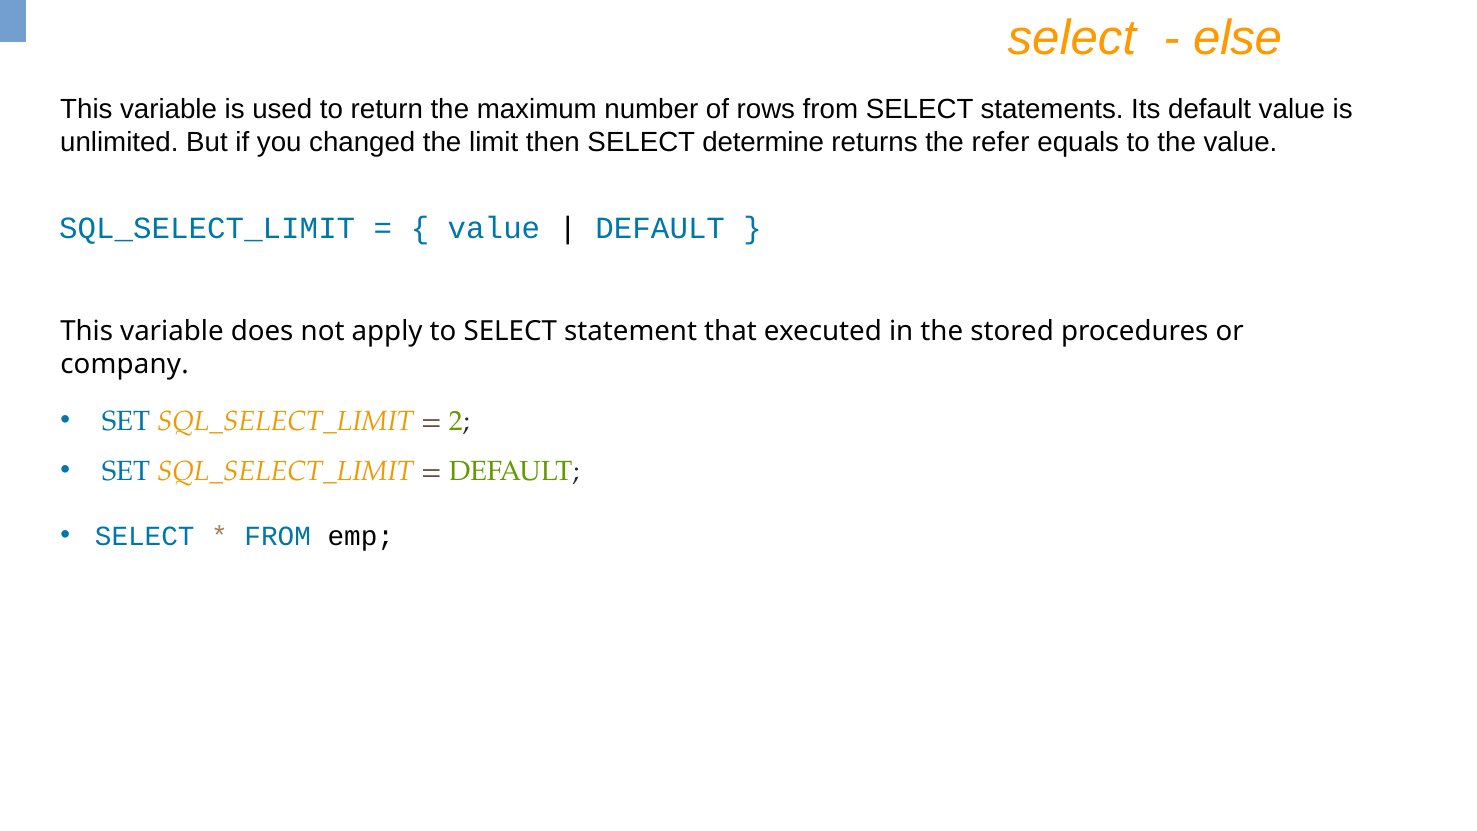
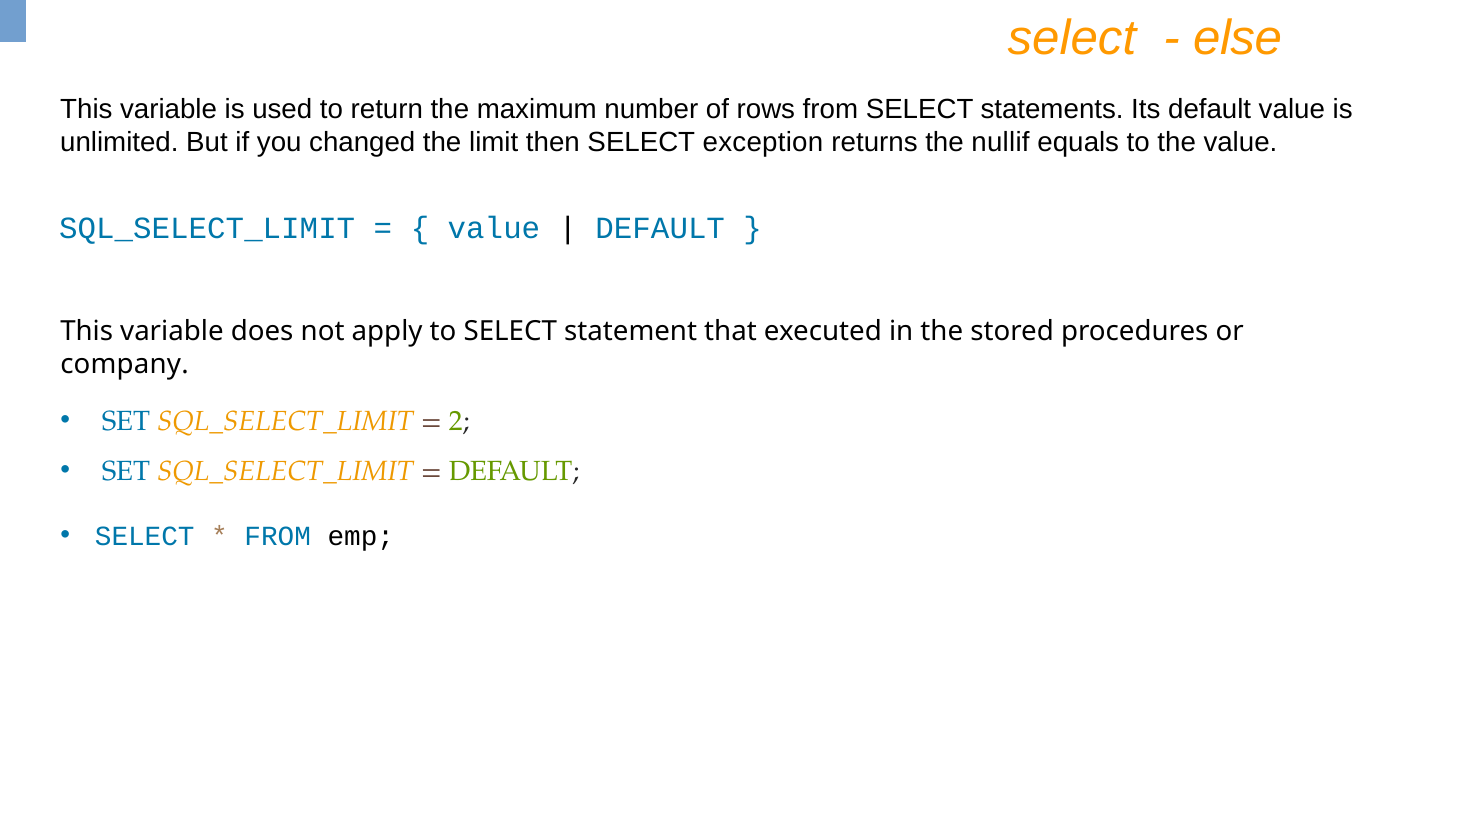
determine: determine -> exception
refer: refer -> nullif
